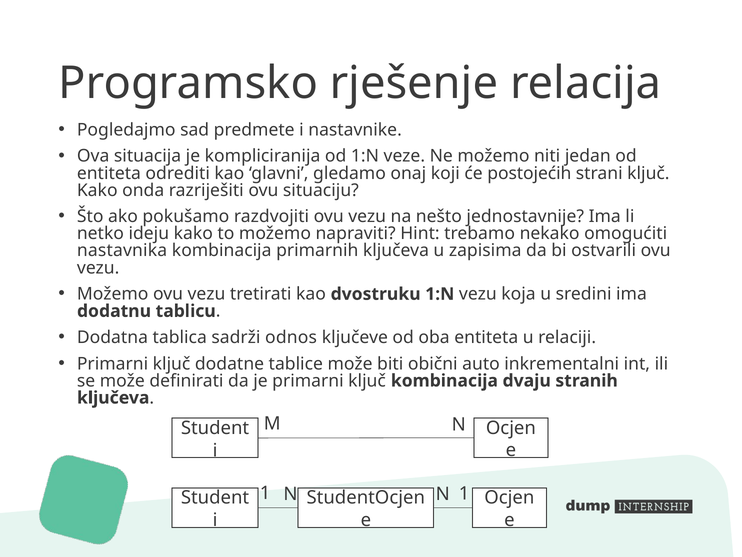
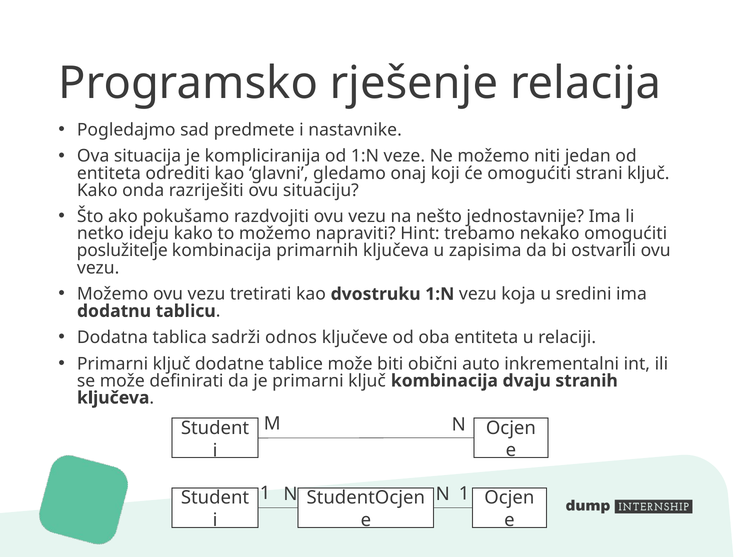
će postojećih: postojećih -> omogućiti
nastavnika: nastavnika -> poslužitelje
